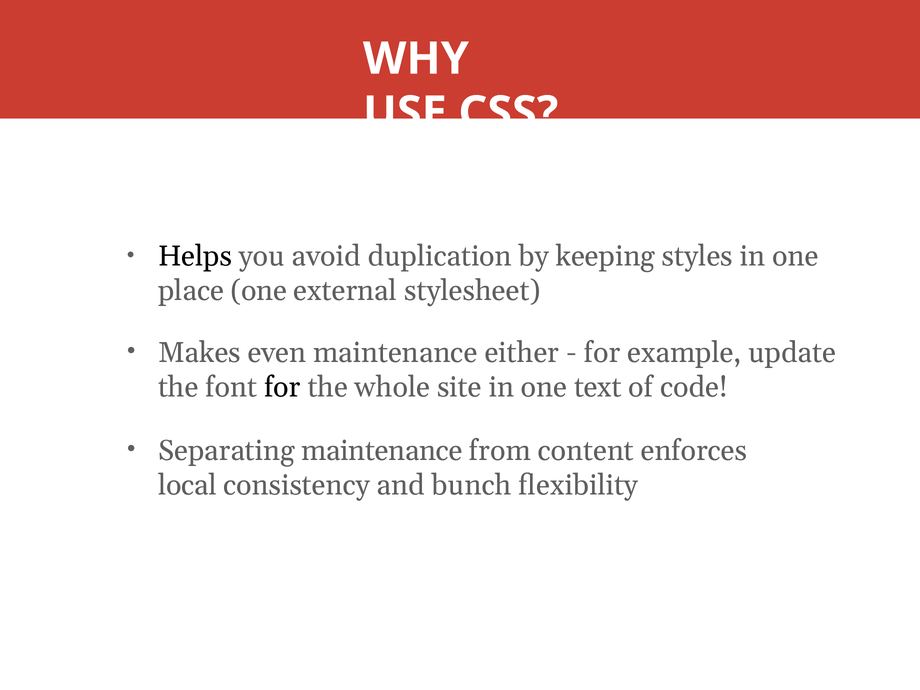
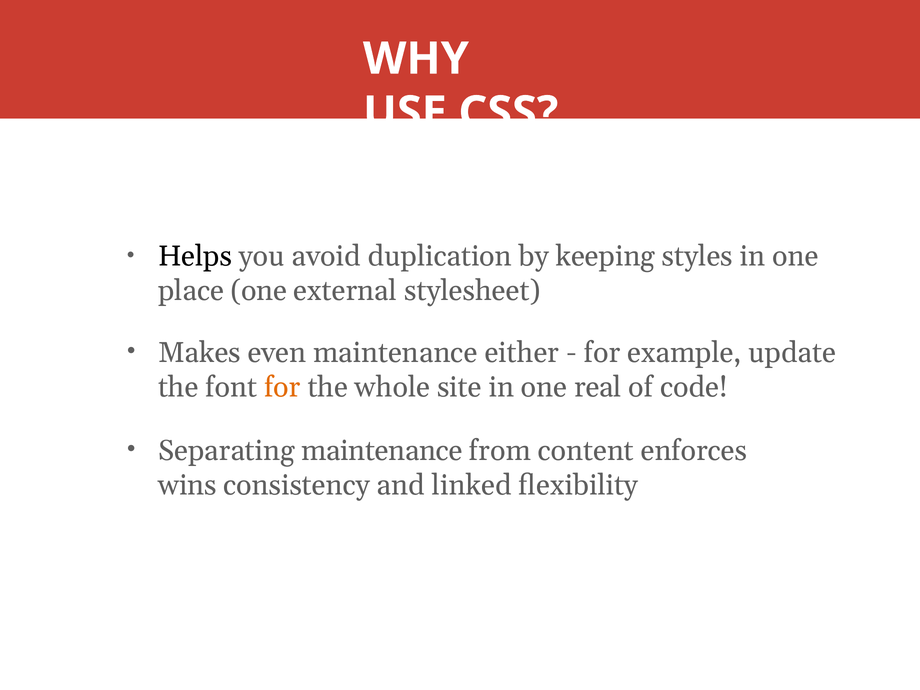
for at (282, 387) colour: black -> orange
text: text -> real
local: local -> wins
bunch: bunch -> linked
